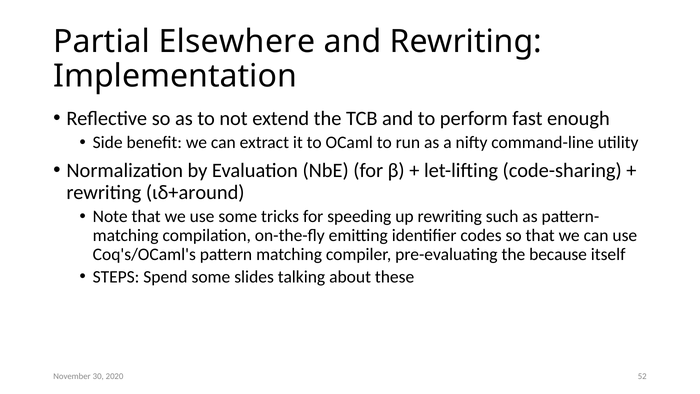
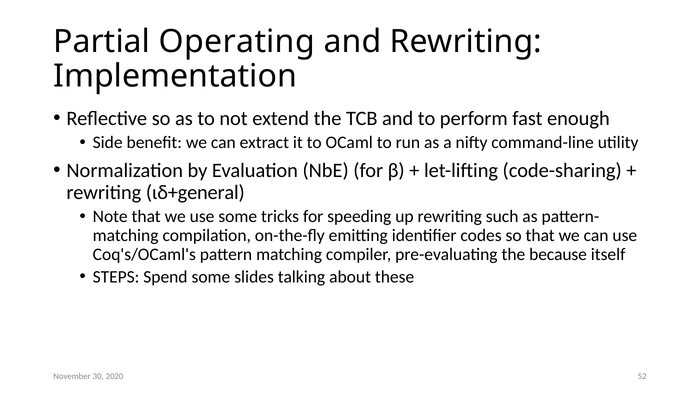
Elsewhere: Elsewhere -> Operating
ιδ+around: ιδ+around -> ιδ+general
